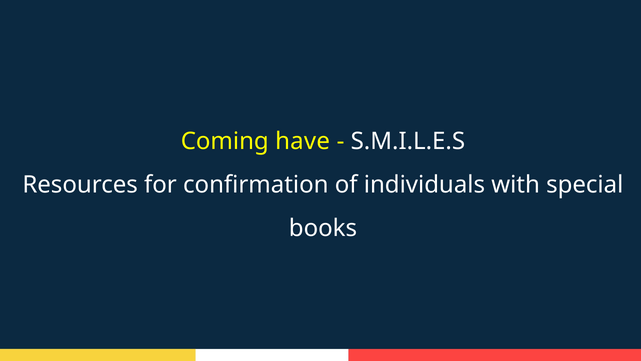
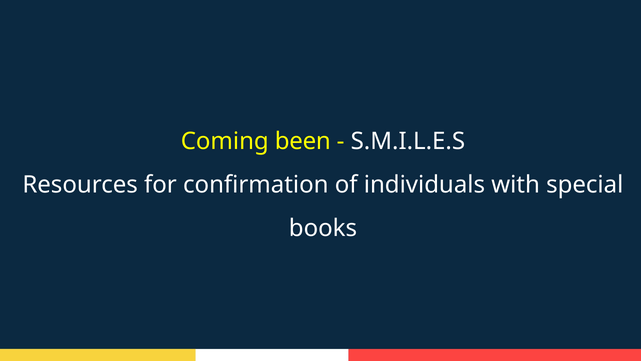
have: have -> been
